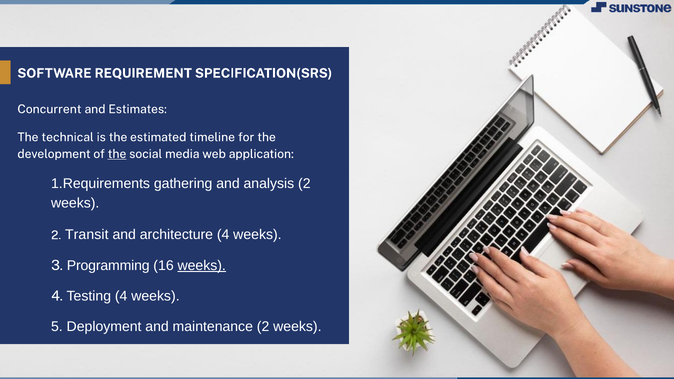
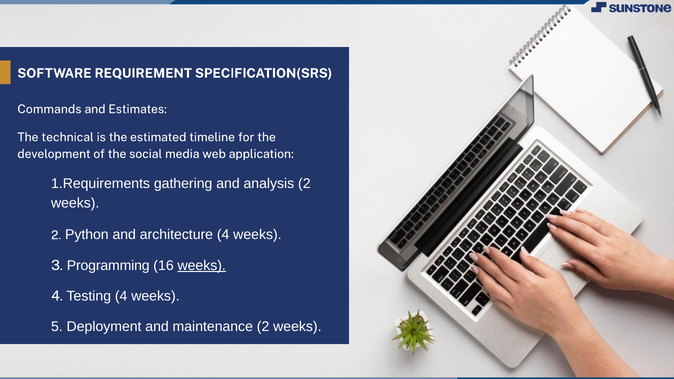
Concurrent: Concurrent -> Commands
the at (117, 154) underline: present -> none
Transit: Transit -> Python
